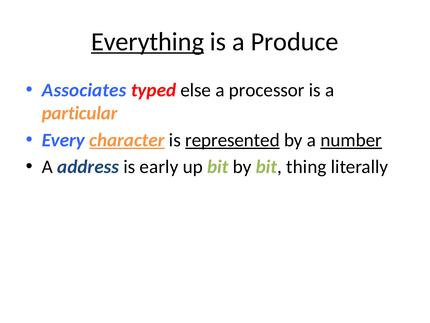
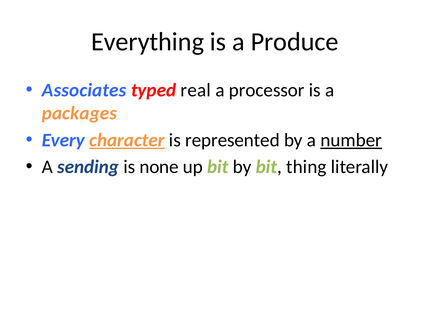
Everything underline: present -> none
else: else -> real
particular: particular -> packages
represented underline: present -> none
address: address -> sending
early: early -> none
